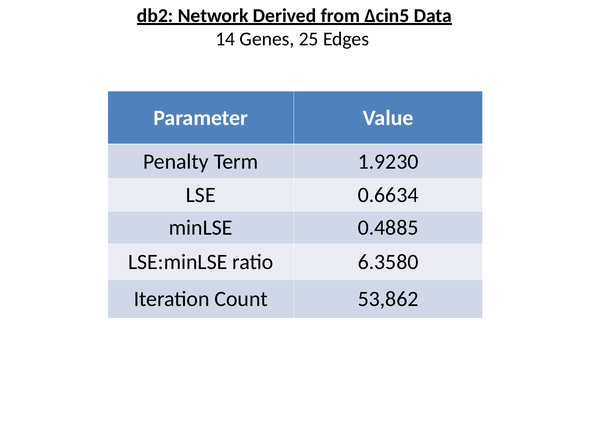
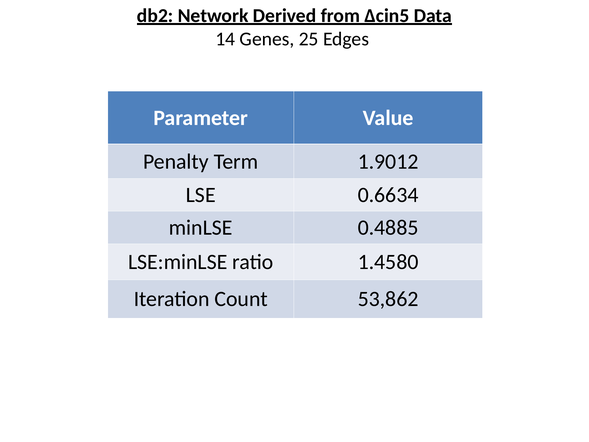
1.9230: 1.9230 -> 1.9012
6.3580: 6.3580 -> 1.4580
